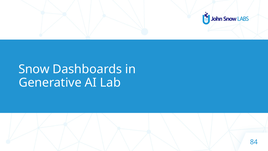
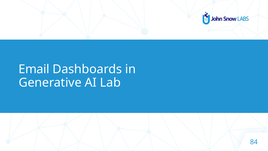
Snow: Snow -> Email
